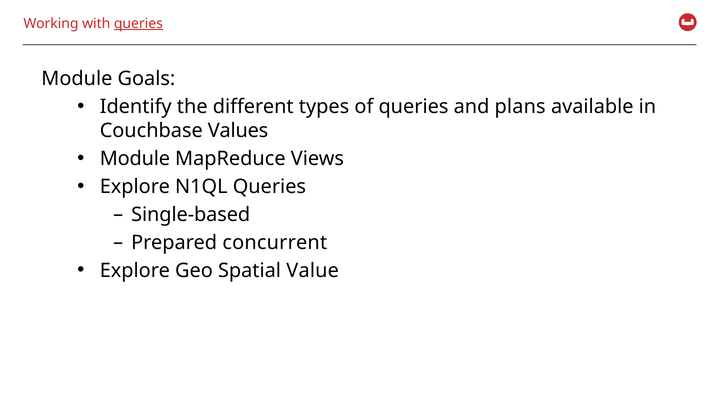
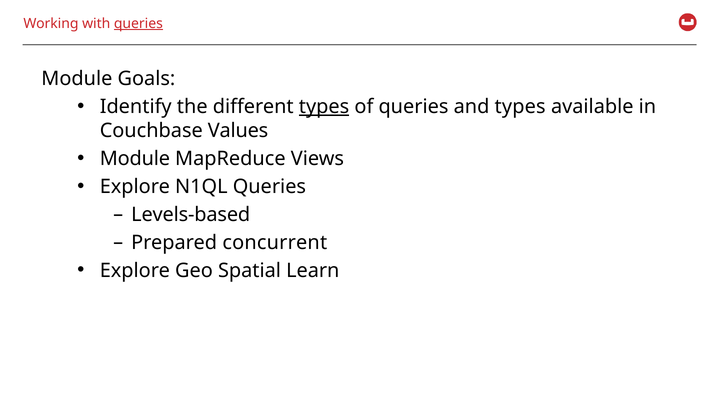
types at (324, 106) underline: none -> present
and plans: plans -> types
Single-based: Single-based -> Levels-based
Value: Value -> Learn
